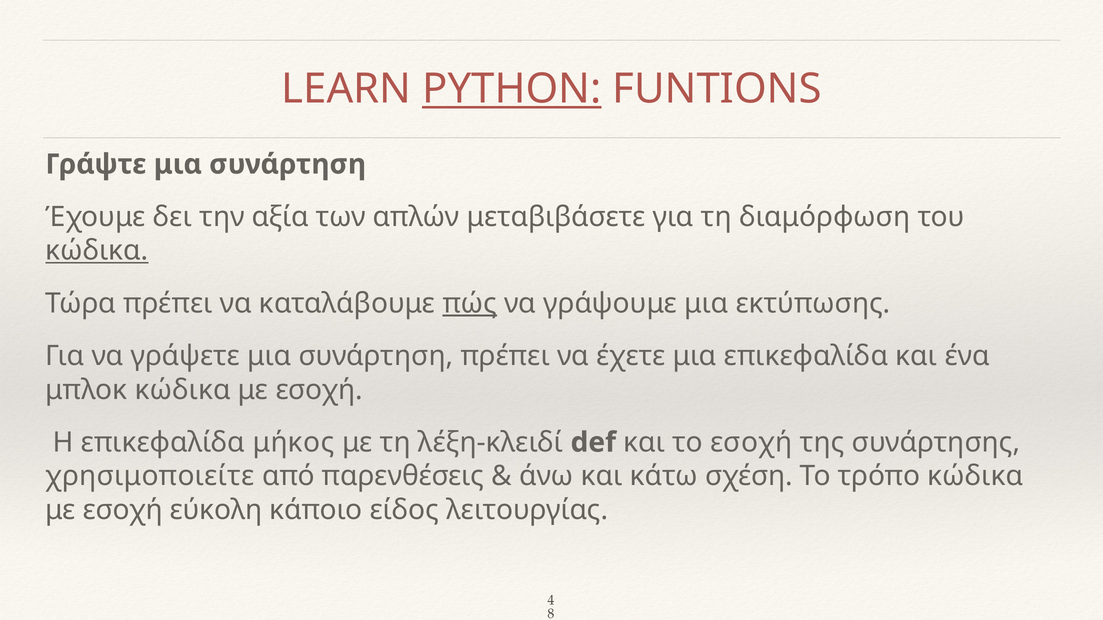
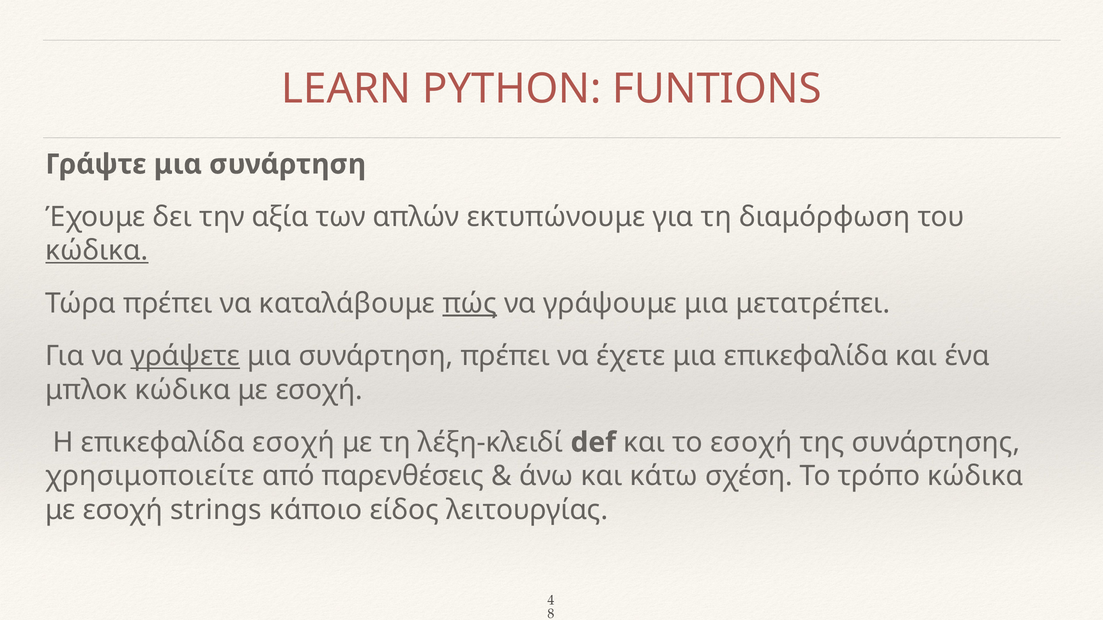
PYTHON underline: present -> none
μεταβιβάσετε: μεταβιβάσετε -> εκτυπώνουμε
εκτύπωσης: εκτύπωσης -> μετατρέπει
γράψετε underline: none -> present
επικεφαλίδα μήκος: μήκος -> εσοχή
εύκολη: εύκολη -> strings
